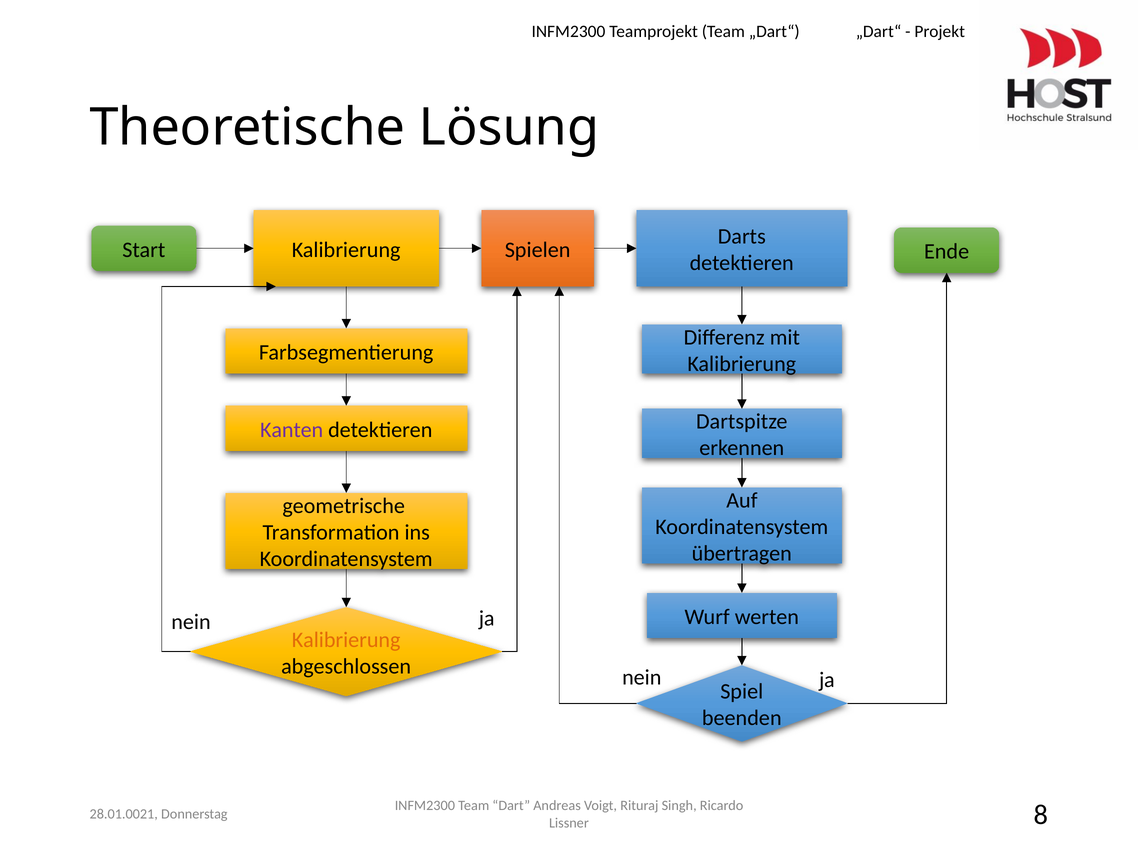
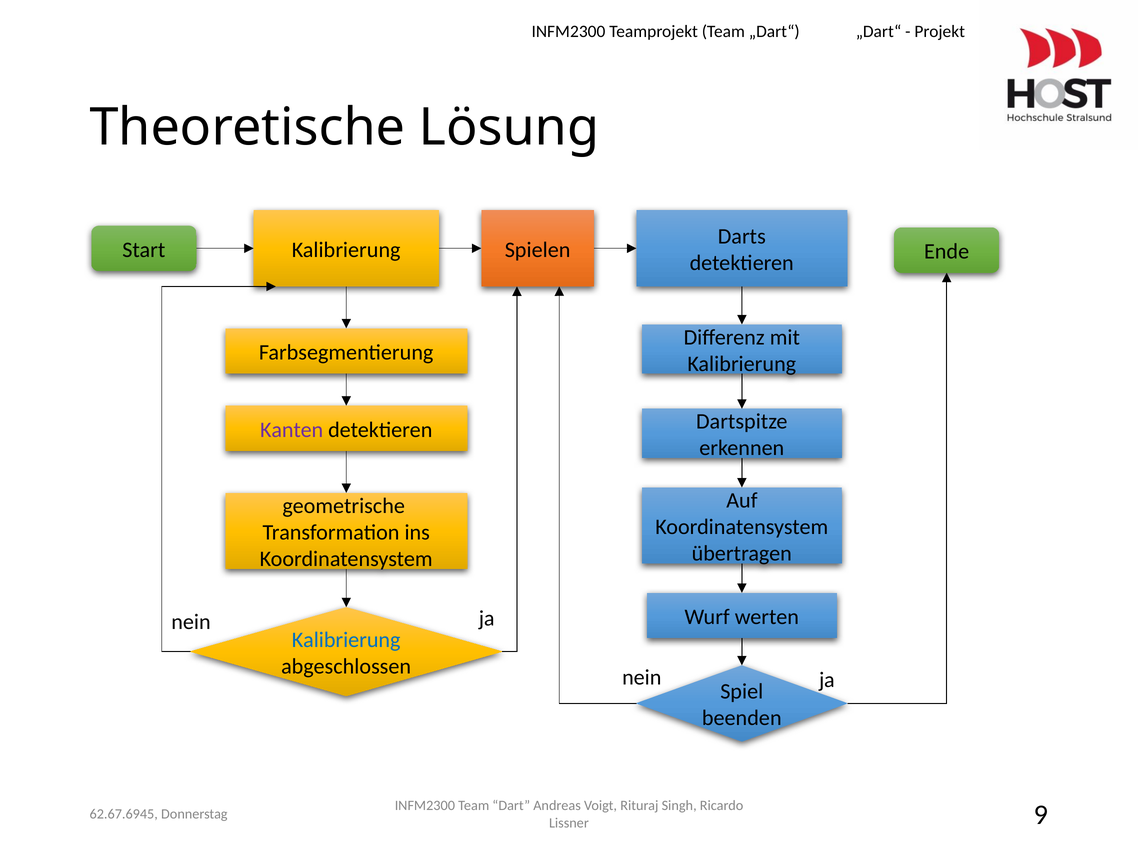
Kalibrierung at (346, 640) colour: orange -> blue
28.01.0021: 28.01.0021 -> 62.67.6945
8: 8 -> 9
